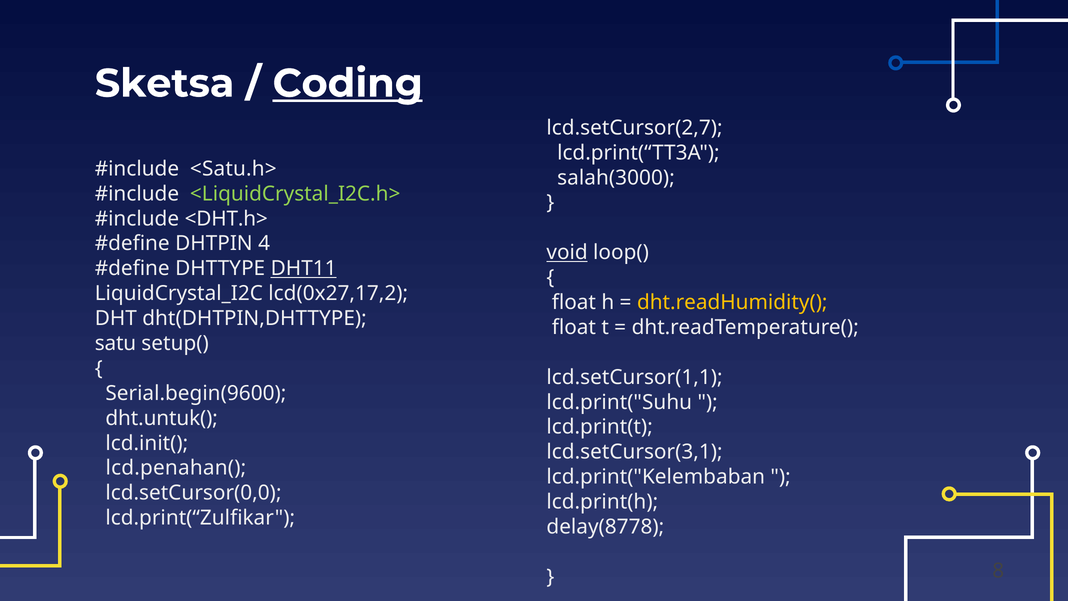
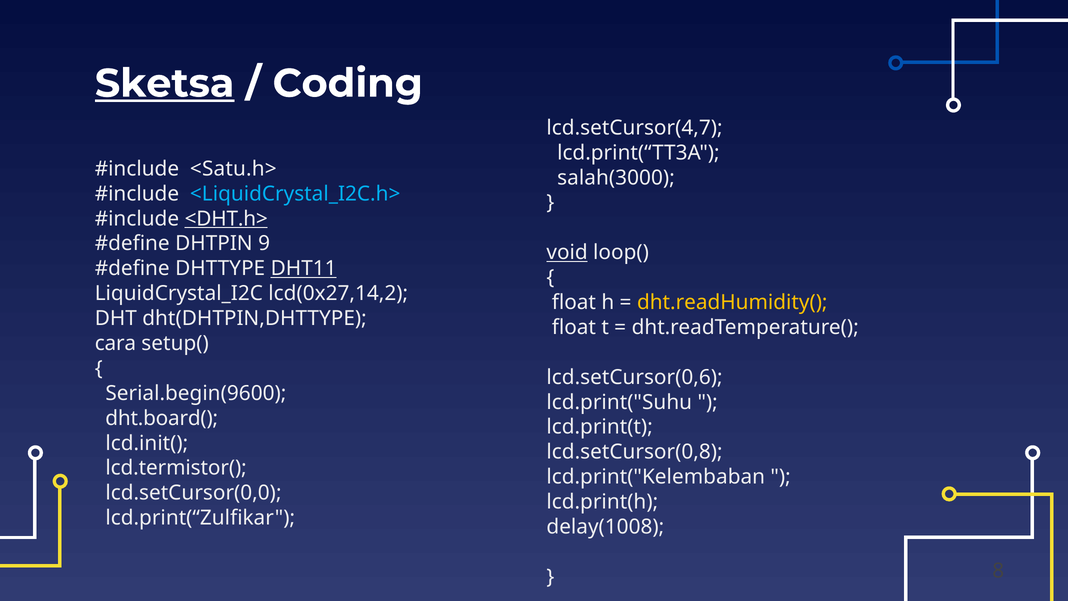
Sketsa underline: none -> present
Coding underline: present -> none
lcd.setCursor(2,7: lcd.setCursor(2,7 -> lcd.setCursor(4,7
<LiquidCrystal_I2C.h> colour: light green -> light blue
<DHT.h> underline: none -> present
4: 4 -> 9
lcd(0x27,17,2: lcd(0x27,17,2 -> lcd(0x27,14,2
satu: satu -> cara
lcd.setCursor(1,1: lcd.setCursor(1,1 -> lcd.setCursor(0,6
dht.untuk(: dht.untuk( -> dht.board(
lcd.setCursor(3,1: lcd.setCursor(3,1 -> lcd.setCursor(0,8
lcd.penahan(: lcd.penahan( -> lcd.termistor(
delay(8778: delay(8778 -> delay(1008
